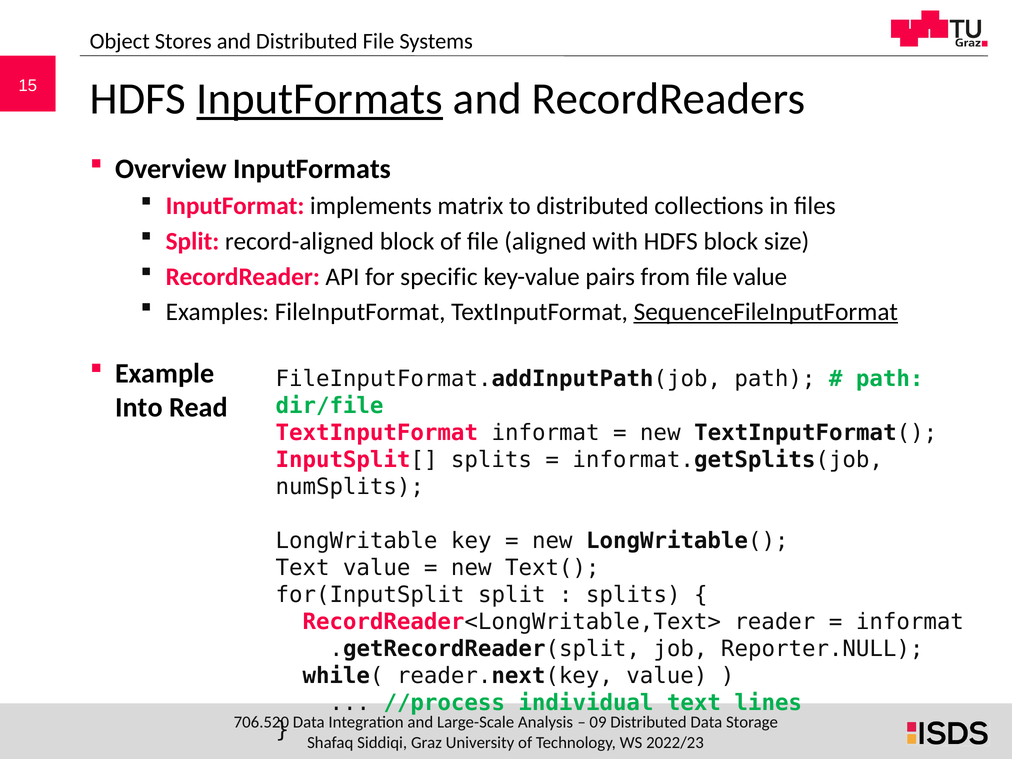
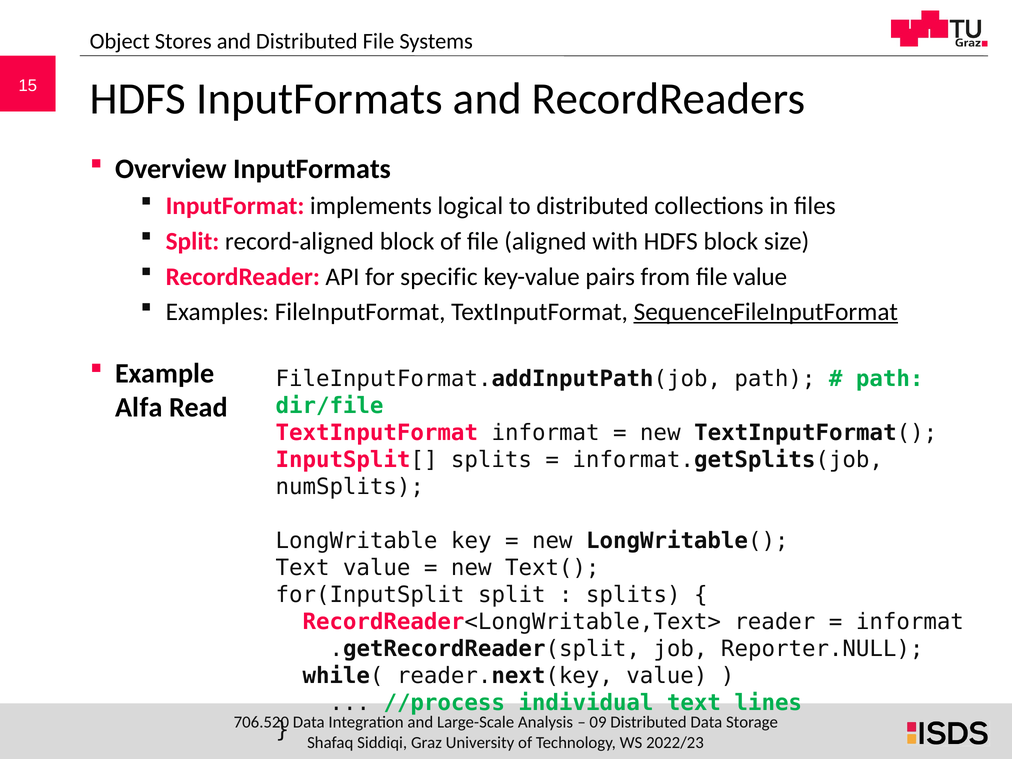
InputFormats at (320, 99) underline: present -> none
matrix: matrix -> logical
Into: Into -> Alfa
